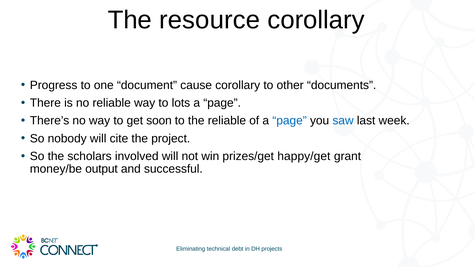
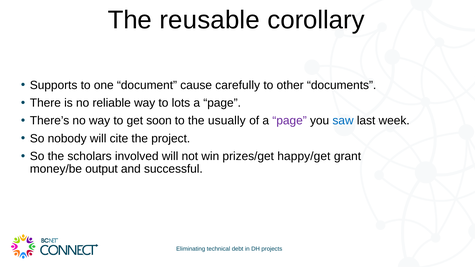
resource: resource -> reusable
Progress: Progress -> Supports
cause corollary: corollary -> carefully
the reliable: reliable -> usually
page at (290, 121) colour: blue -> purple
